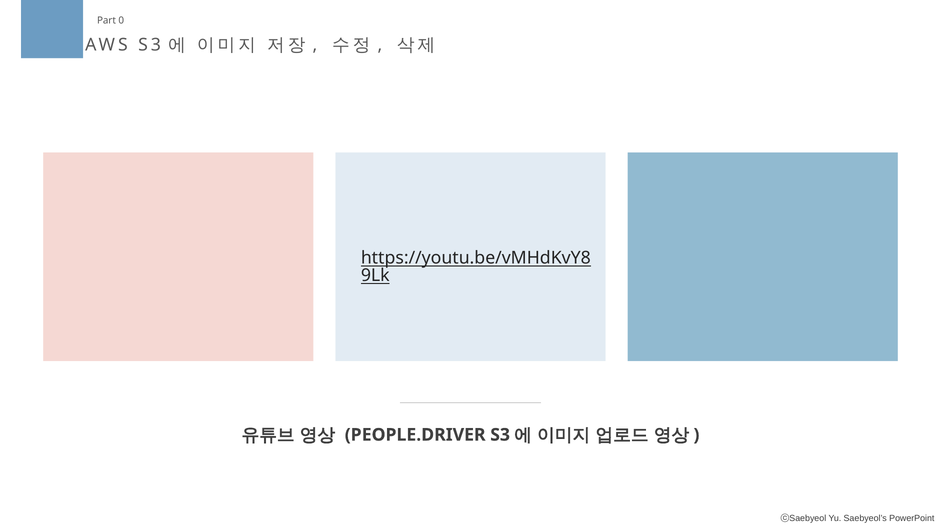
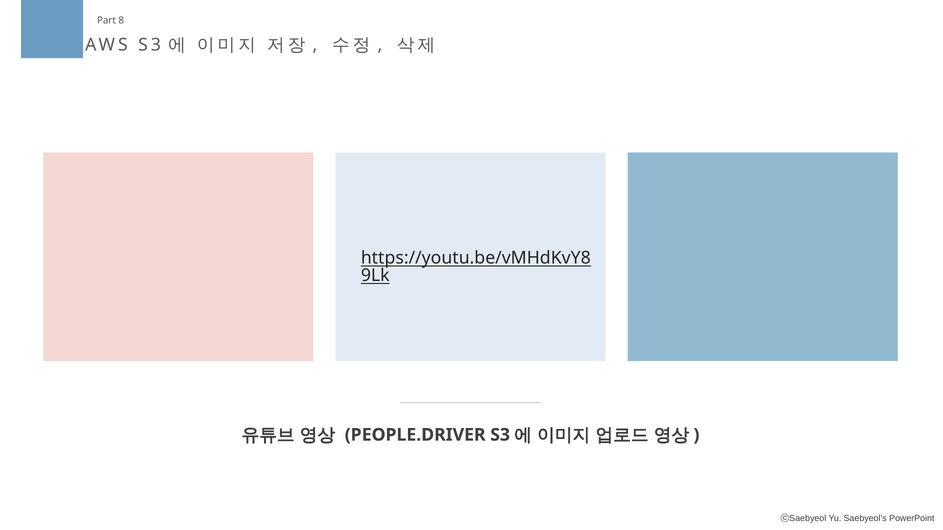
0: 0 -> 8
